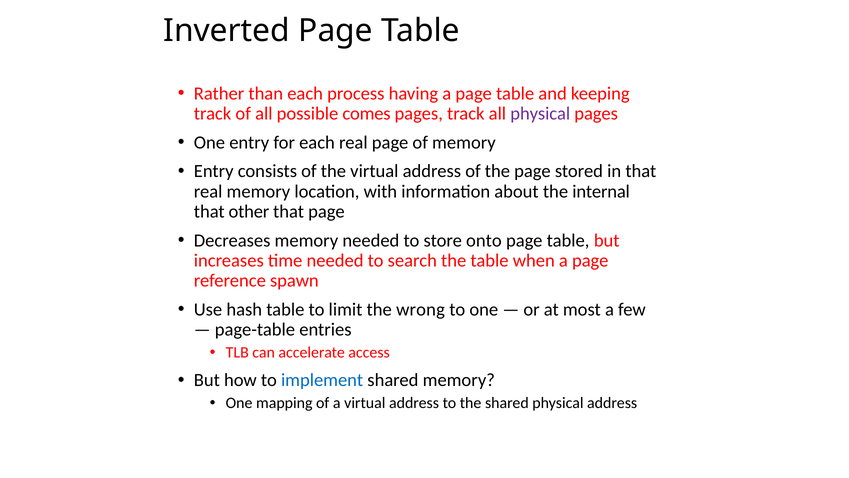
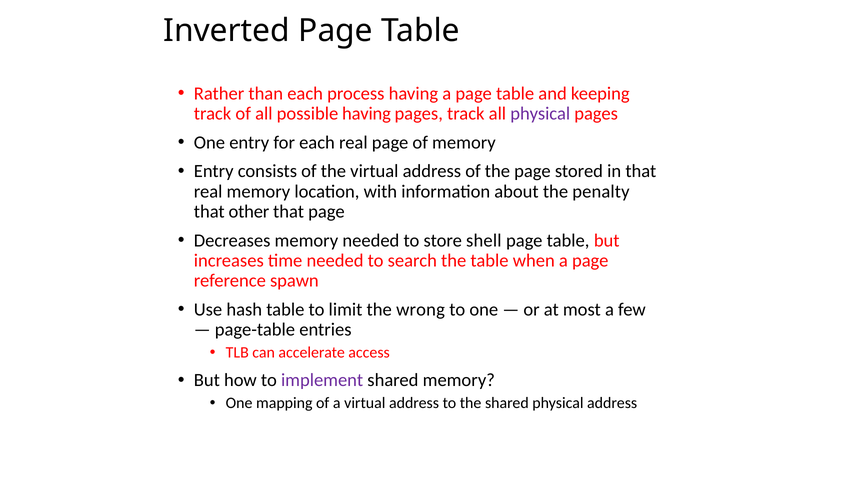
possible comes: comes -> having
internal: internal -> penalty
onto: onto -> shell
implement colour: blue -> purple
